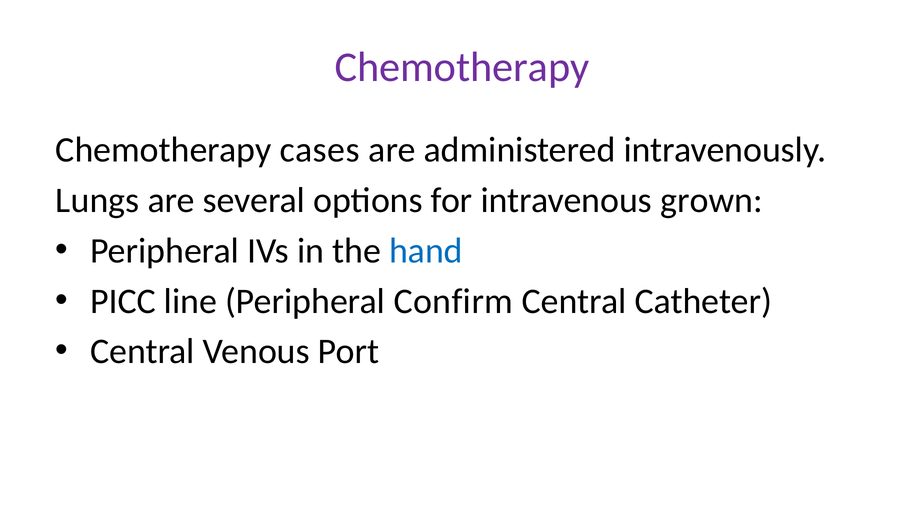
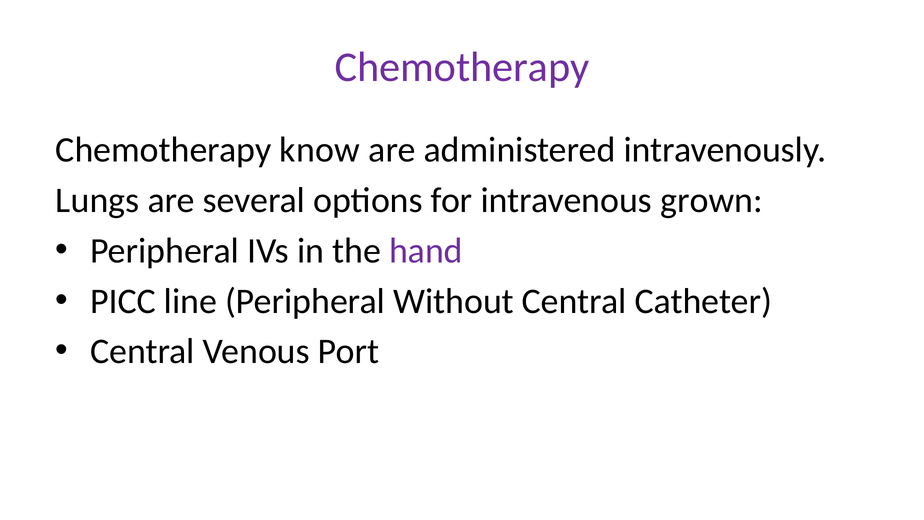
cases: cases -> know
hand colour: blue -> purple
Confirm: Confirm -> Without
